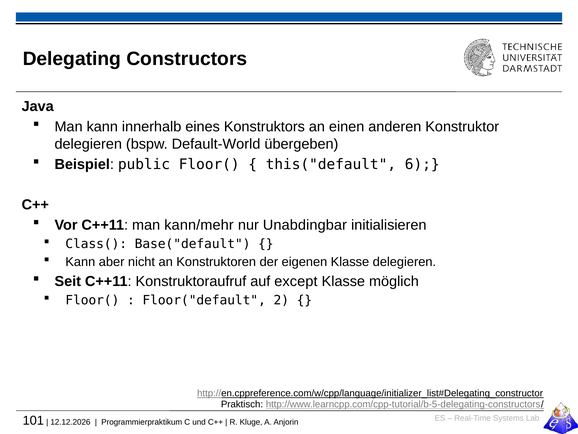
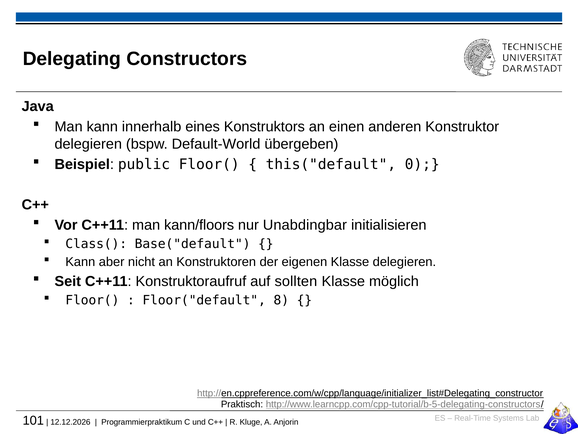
6: 6 -> 0
kann/mehr: kann/mehr -> kann/floors
except: except -> sollten
2: 2 -> 8
